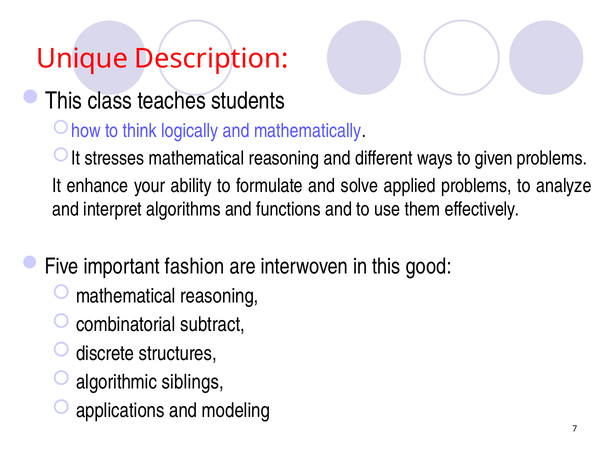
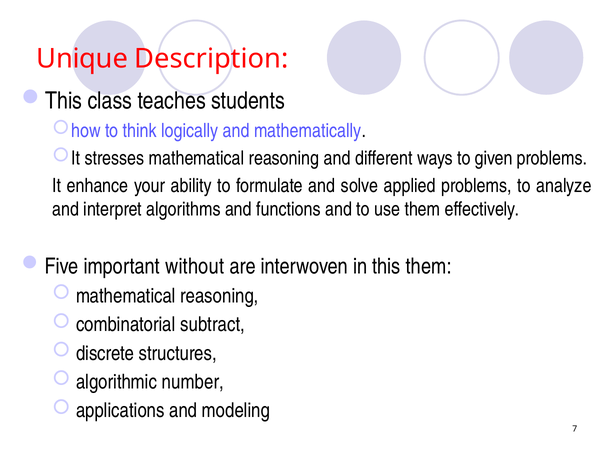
fashion: fashion -> without
this good: good -> them
siblings: siblings -> number
